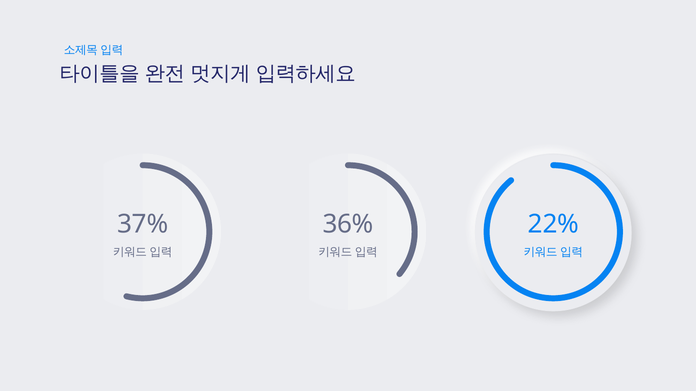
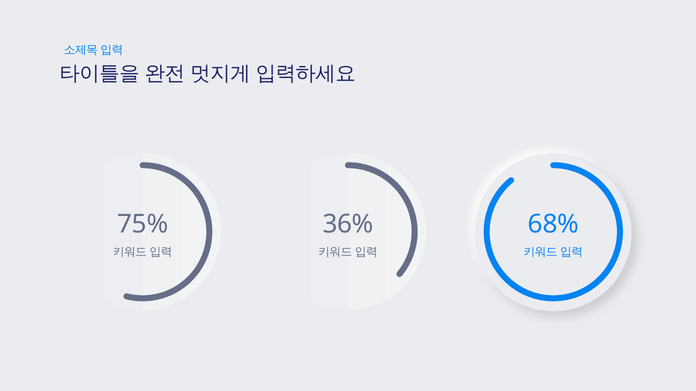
37%: 37% -> 75%
22%: 22% -> 68%
